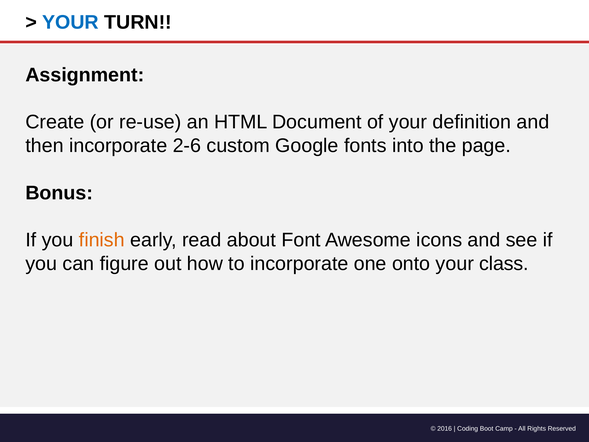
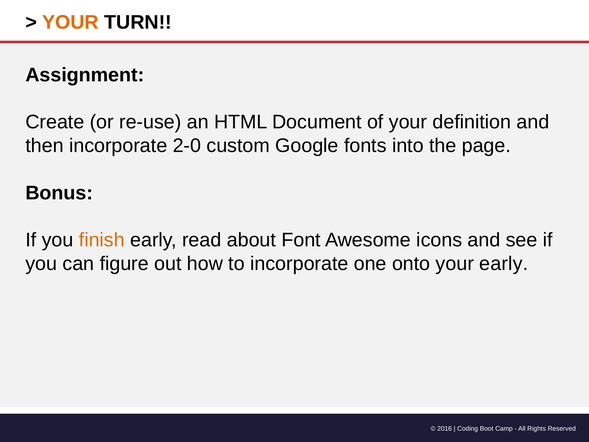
YOUR at (70, 22) colour: blue -> orange
2-6: 2-6 -> 2-0
your class: class -> early
